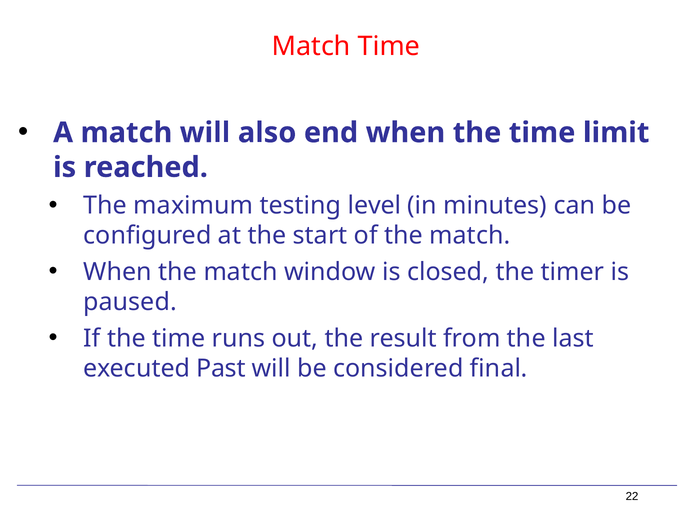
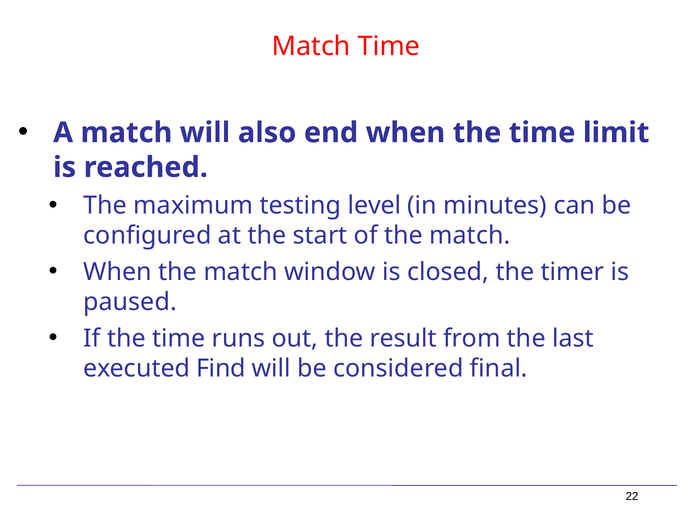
Past: Past -> Find
